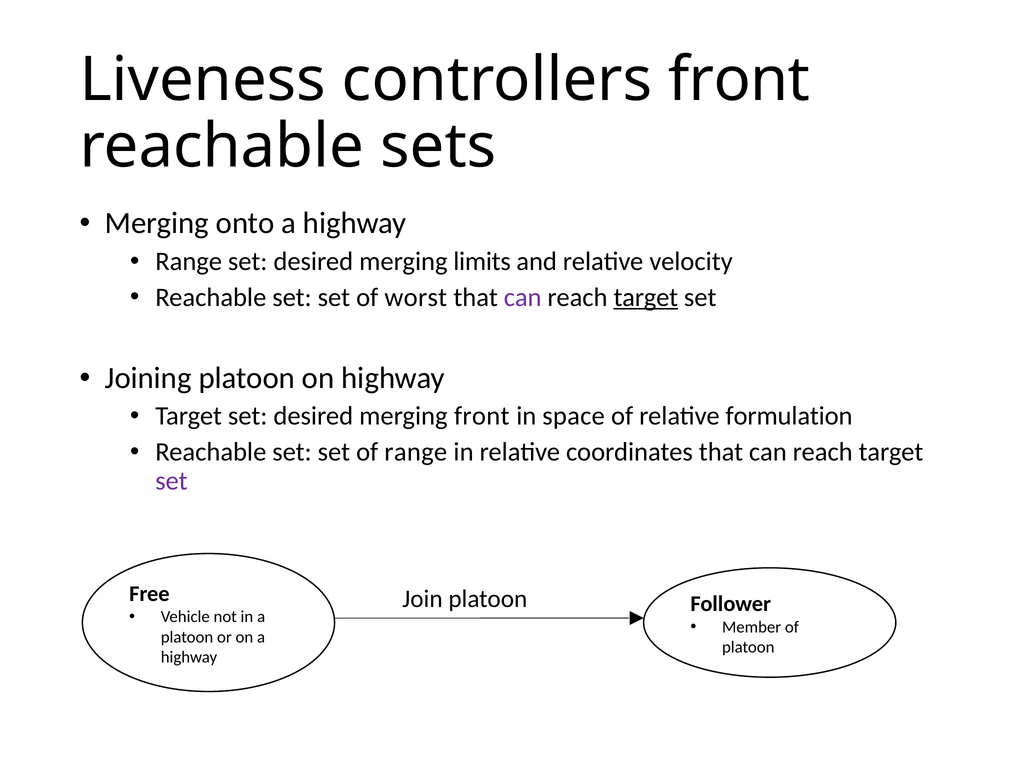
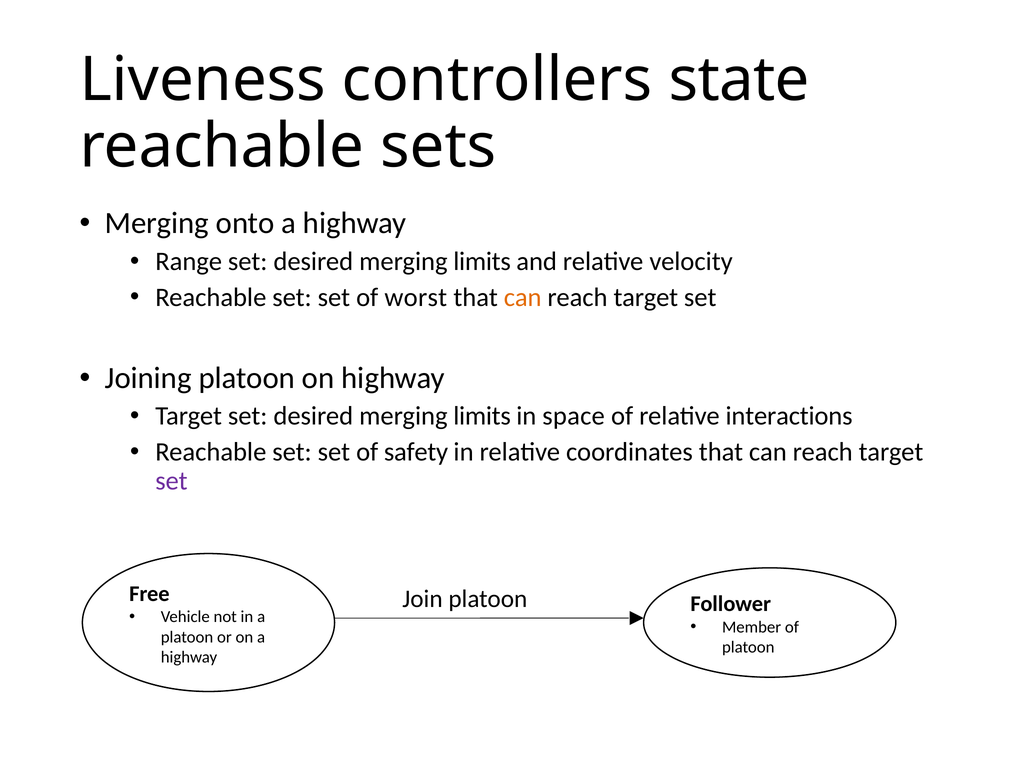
controllers front: front -> state
can at (523, 297) colour: purple -> orange
target at (646, 297) underline: present -> none
front at (482, 416): front -> limits
formulation: formulation -> interactions
of range: range -> safety
